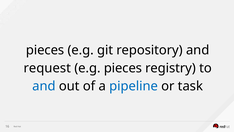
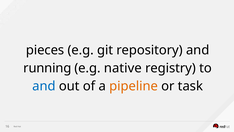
request: request -> running
e.g pieces: pieces -> native
pipeline colour: blue -> orange
